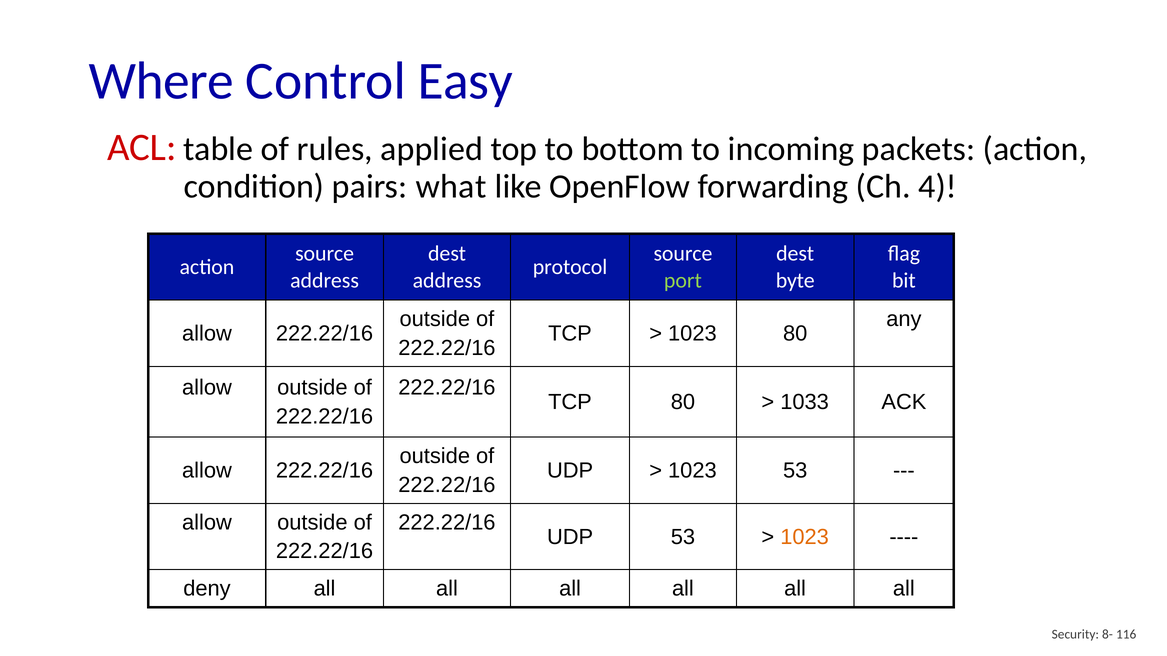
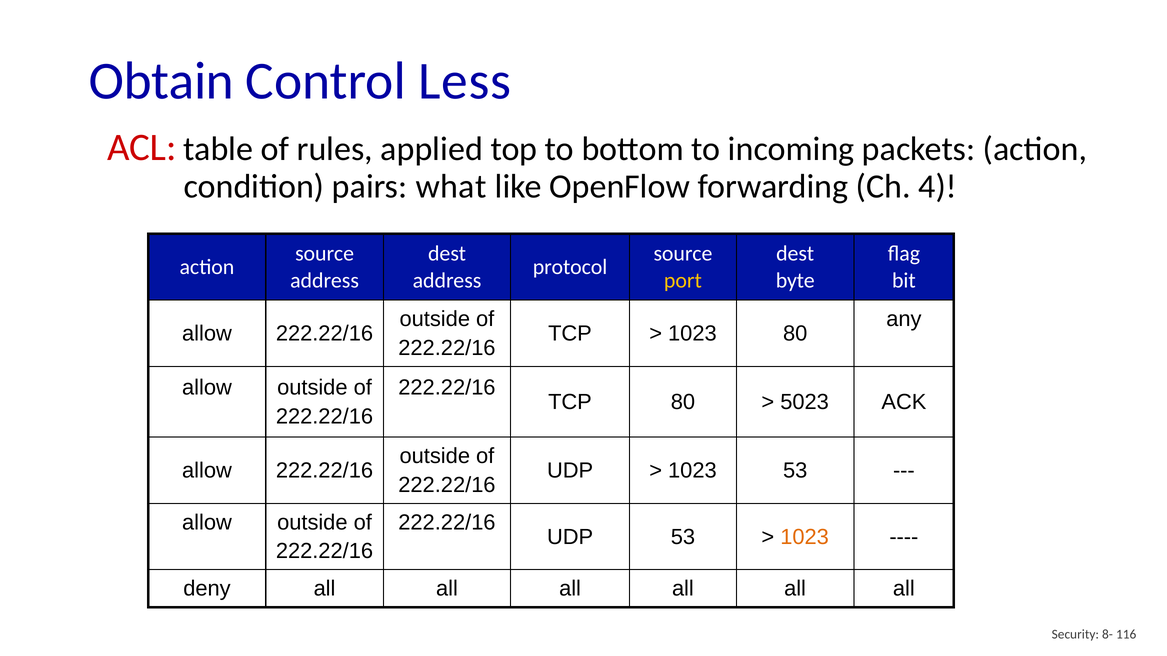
Where: Where -> Obtain
Easy: Easy -> Less
port colour: light green -> yellow
1033: 1033 -> 5023
